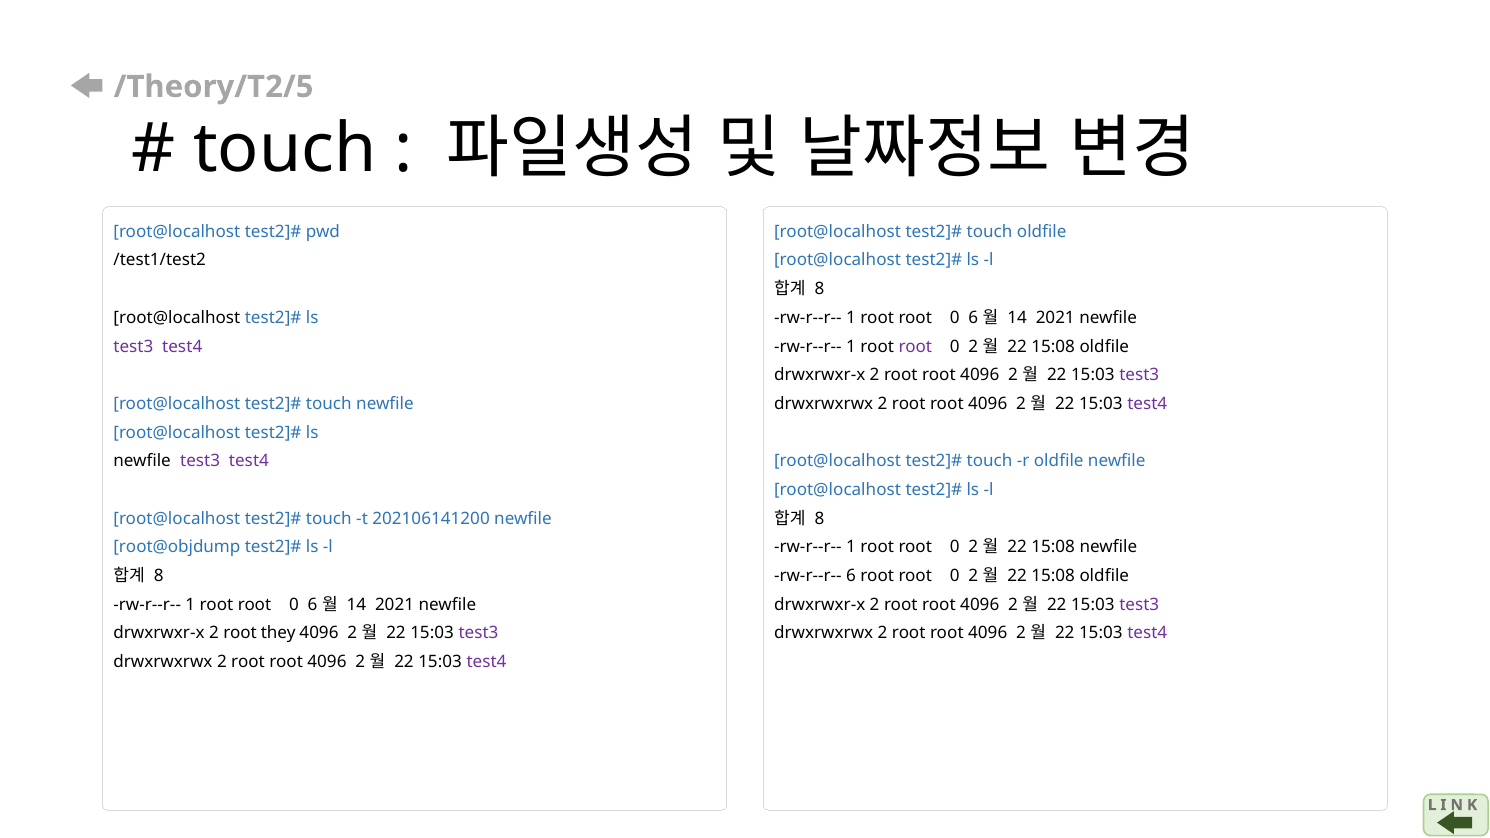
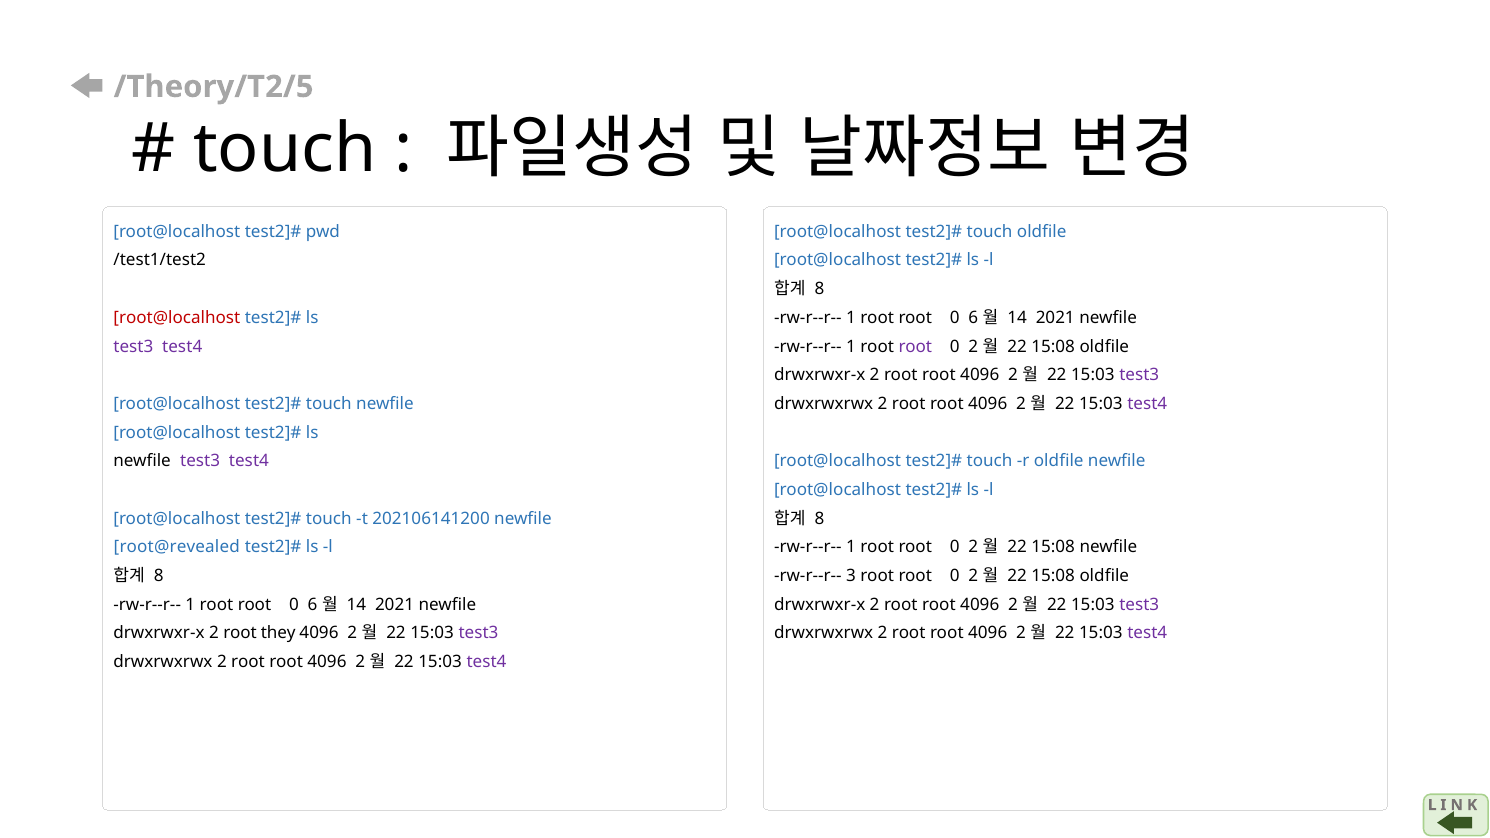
root@localhost at (177, 318) colour: black -> red
root@objdump: root@objdump -> root@revealed
rw-r--r-- 6: 6 -> 3
